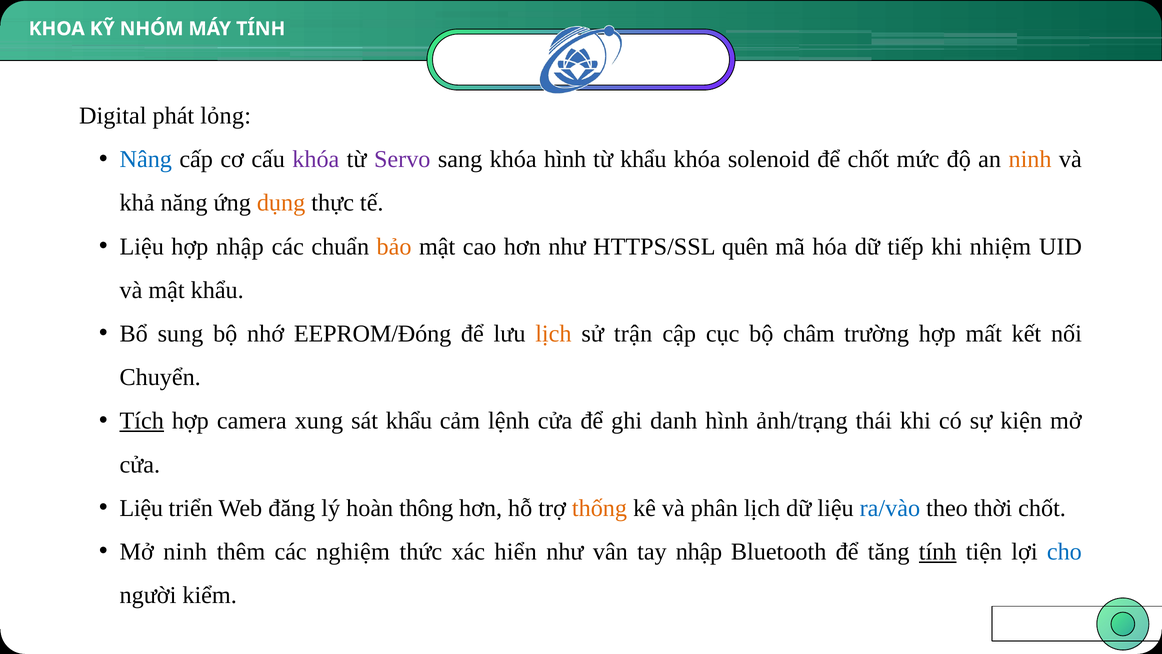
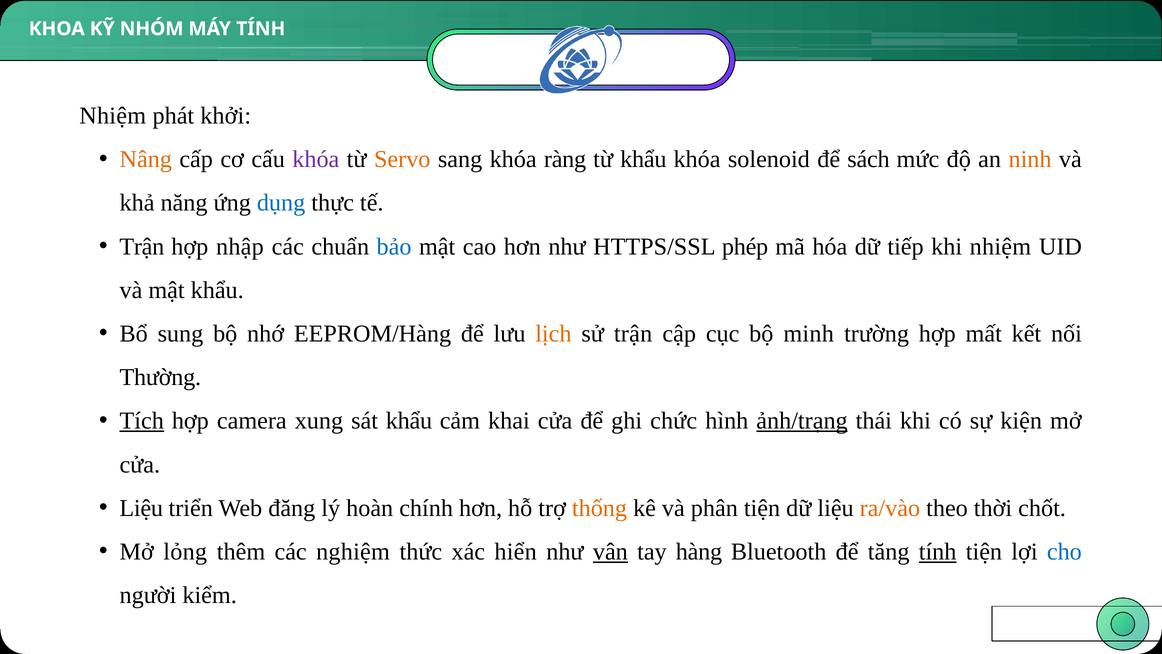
Digital at (113, 116): Digital -> Nhiệm
lỏng: lỏng -> khởi
Nâng colour: blue -> orange
Servo colour: purple -> orange
khóa hình: hình -> ràng
để chốt: chốt -> sách
dụng colour: orange -> blue
Liệu at (142, 246): Liệu -> Trận
bảo colour: orange -> blue
quên: quên -> phép
EEPROM/Đóng: EEPROM/Đóng -> EEPROM/Hàng
châm: châm -> minh
Chuyển: Chuyển -> Thường
lệnh: lệnh -> khai
danh: danh -> chức
ảnh/trạng underline: none -> present
thông: thông -> chính
phân lịch: lịch -> tiện
ra/vào colour: blue -> orange
Mở ninh: ninh -> lỏng
vân underline: none -> present
tay nhập: nhập -> hàng
